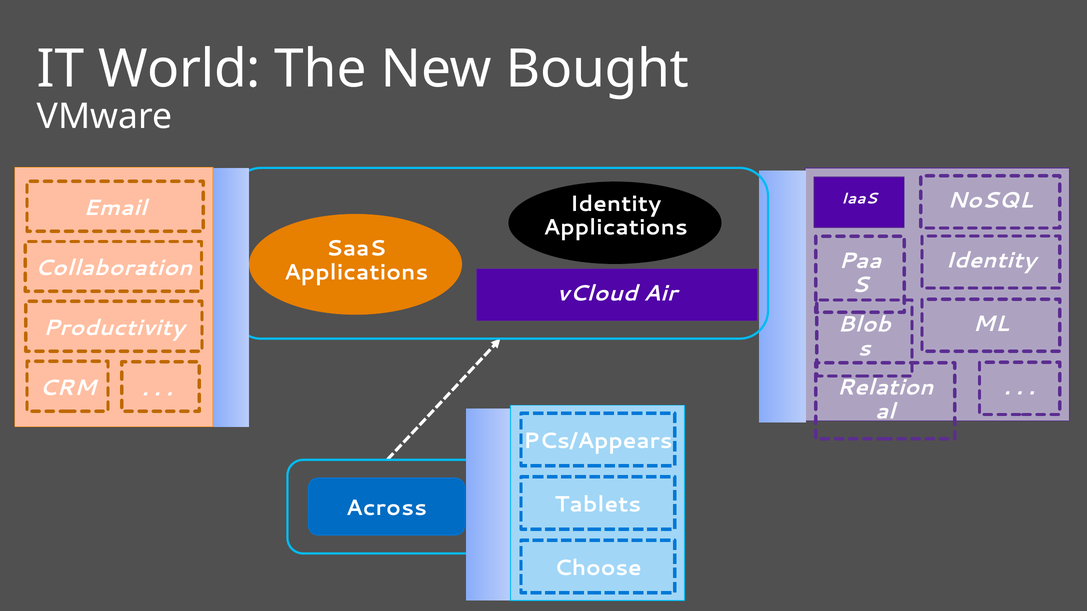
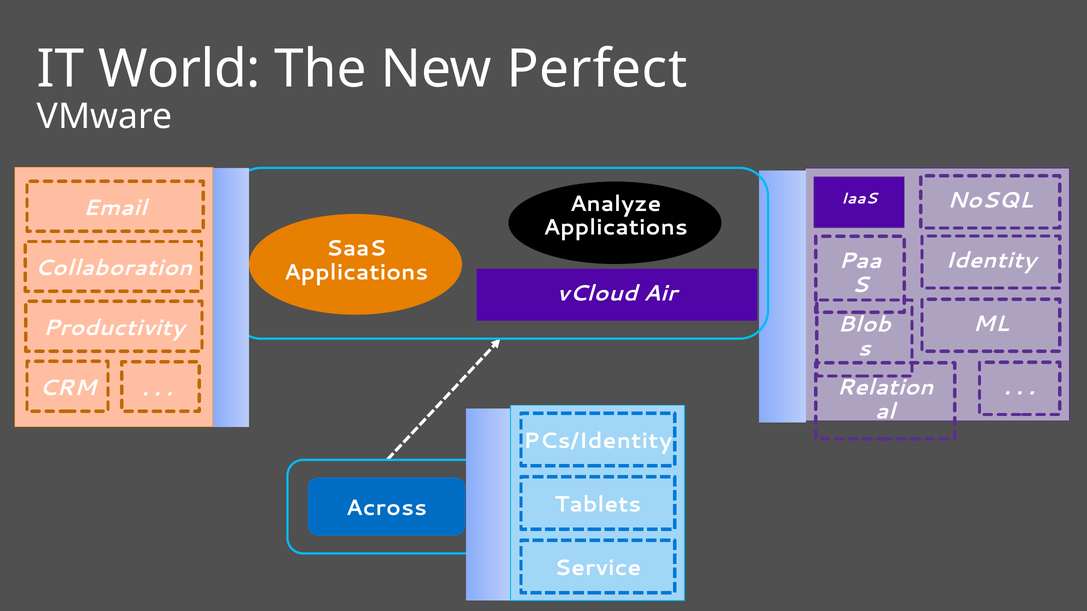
Bought: Bought -> Perfect
Identity at (616, 204): Identity -> Analyze
PCs/Appears: PCs/Appears -> PCs/Identity
Choose: Choose -> Service
